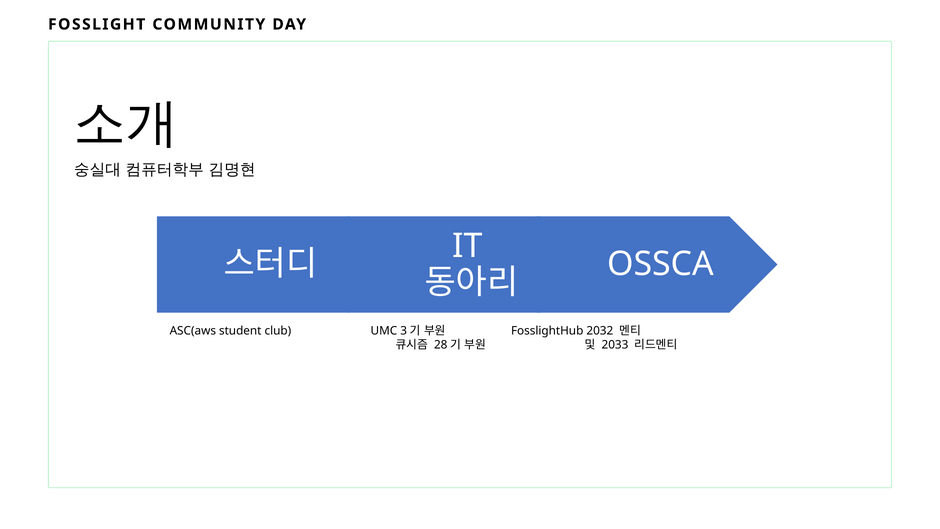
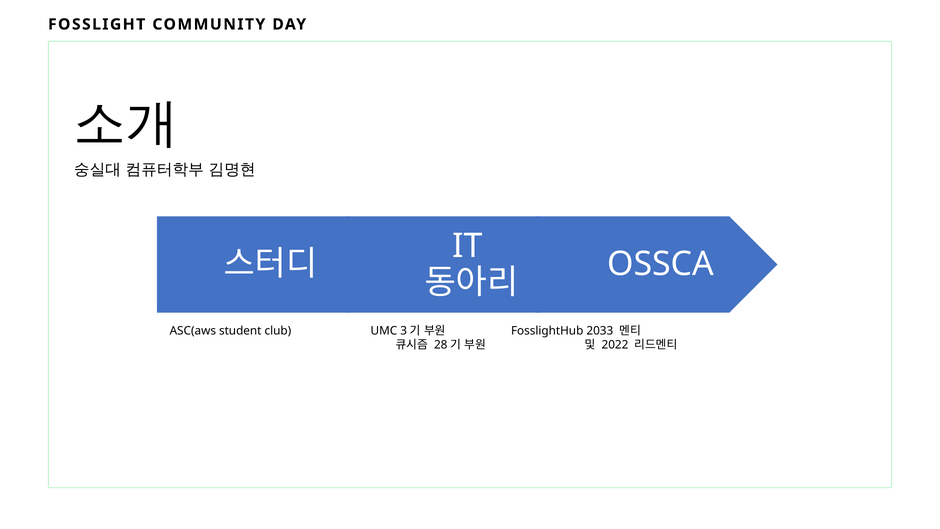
2032: 2032 -> 2033
2033: 2033 -> 2022
